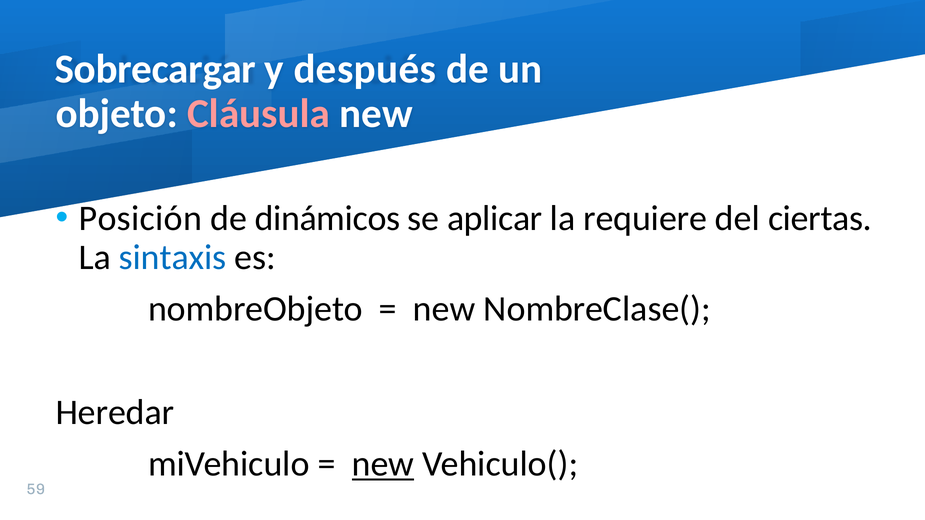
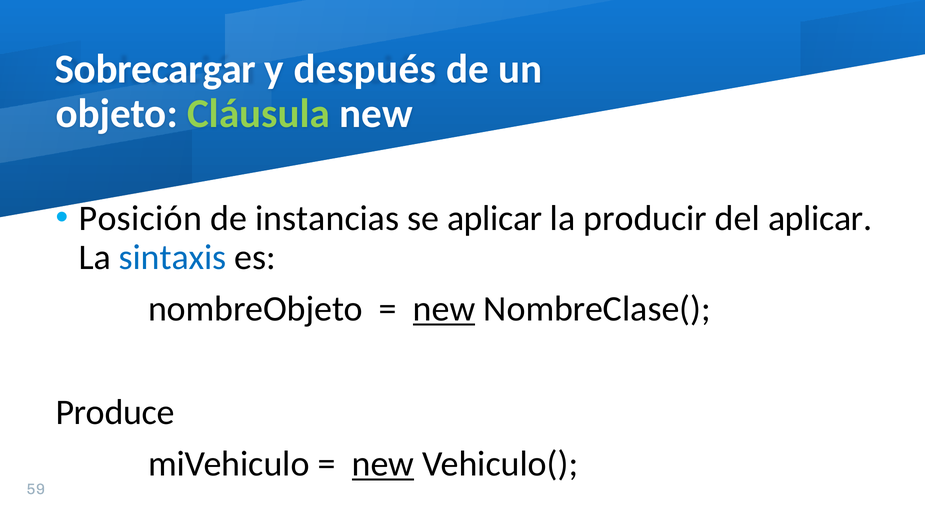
Cláusula colour: pink -> light green
dinámicos: dinámicos -> instancias
requiere: requiere -> producir
del ciertas: ciertas -> aplicar
new at (444, 309) underline: none -> present
Heredar: Heredar -> Produce
